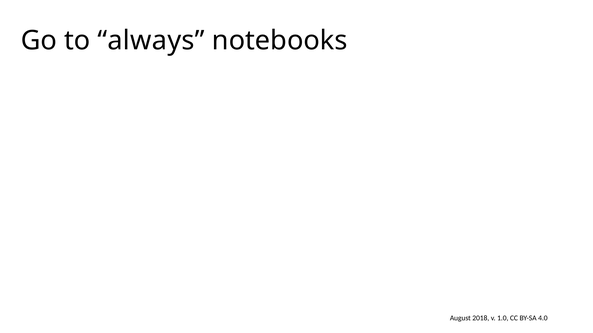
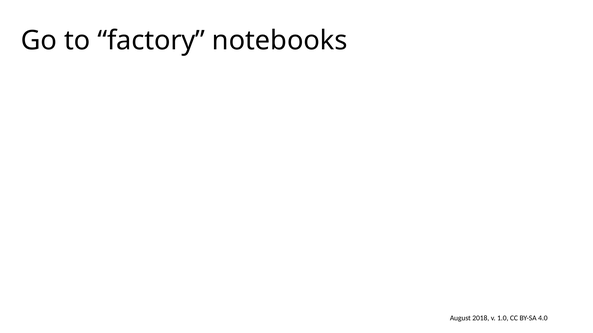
always: always -> factory
